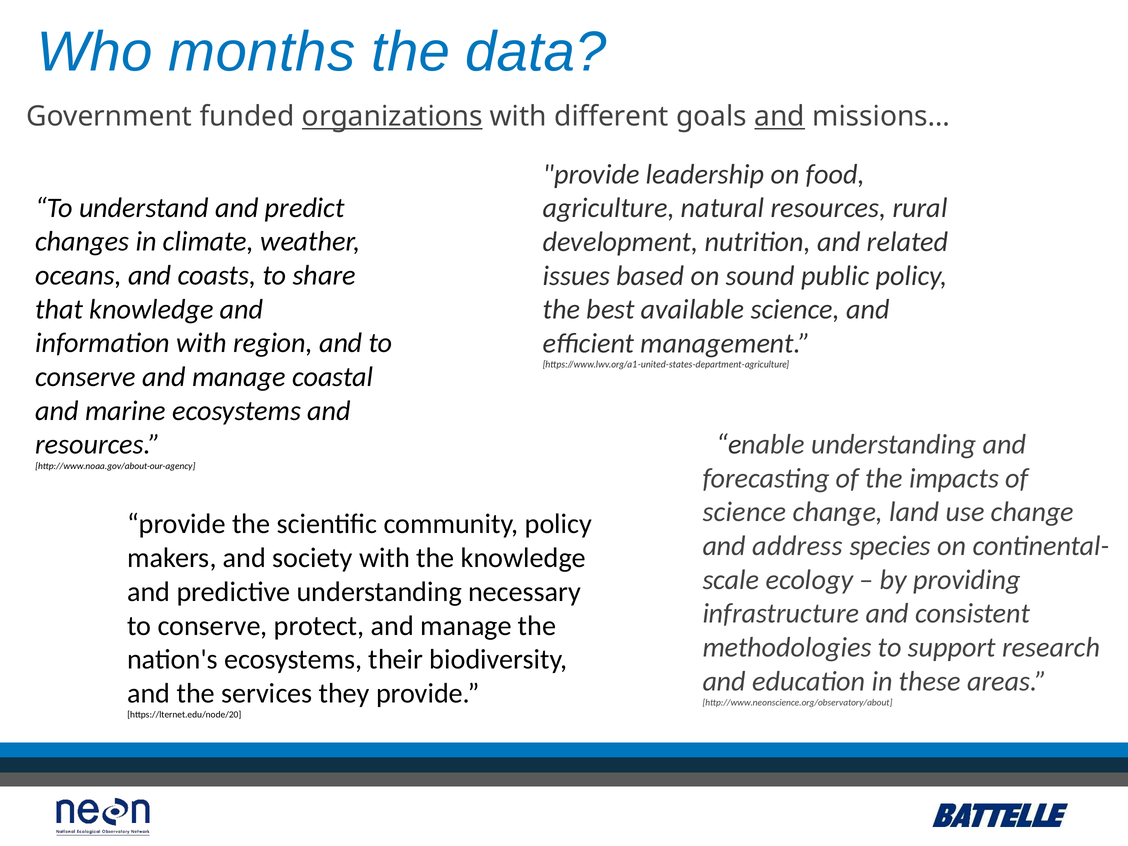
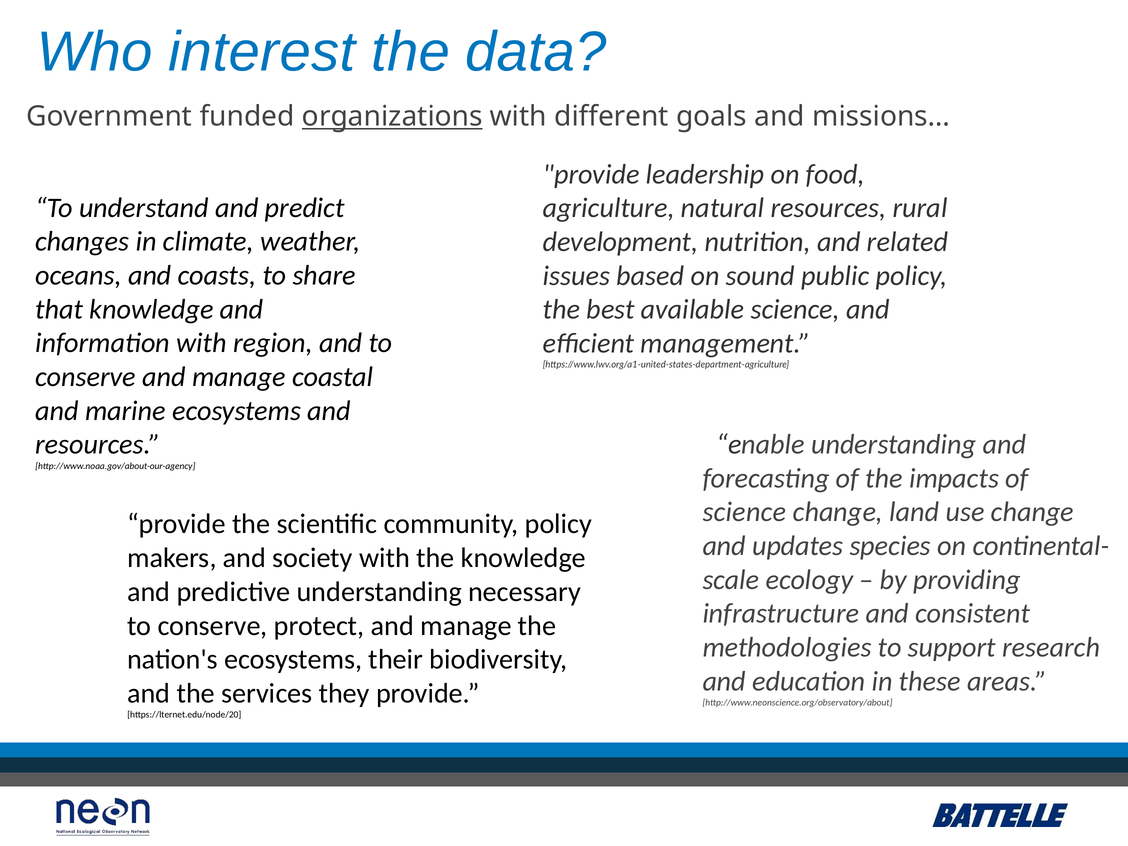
months: months -> interest
and at (780, 117) underline: present -> none
address: address -> updates
